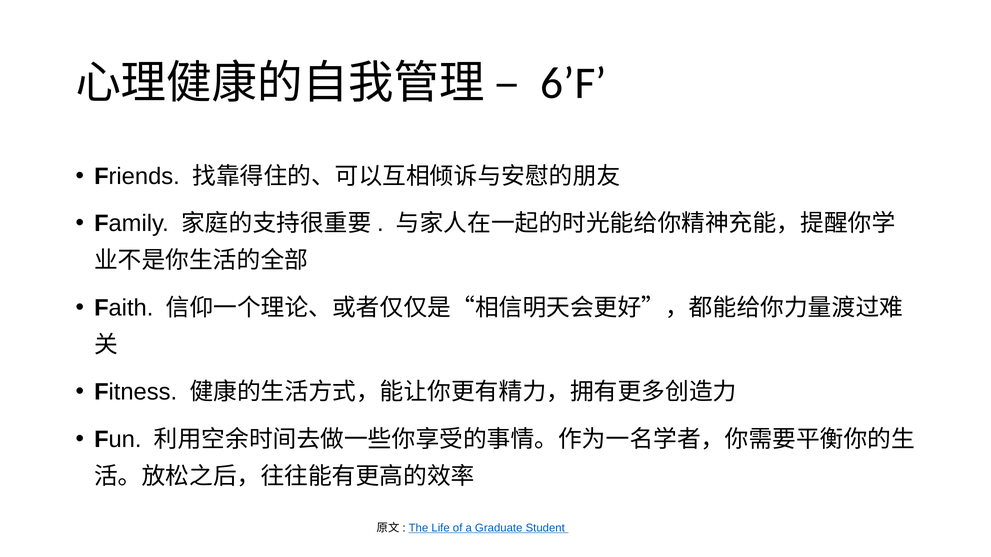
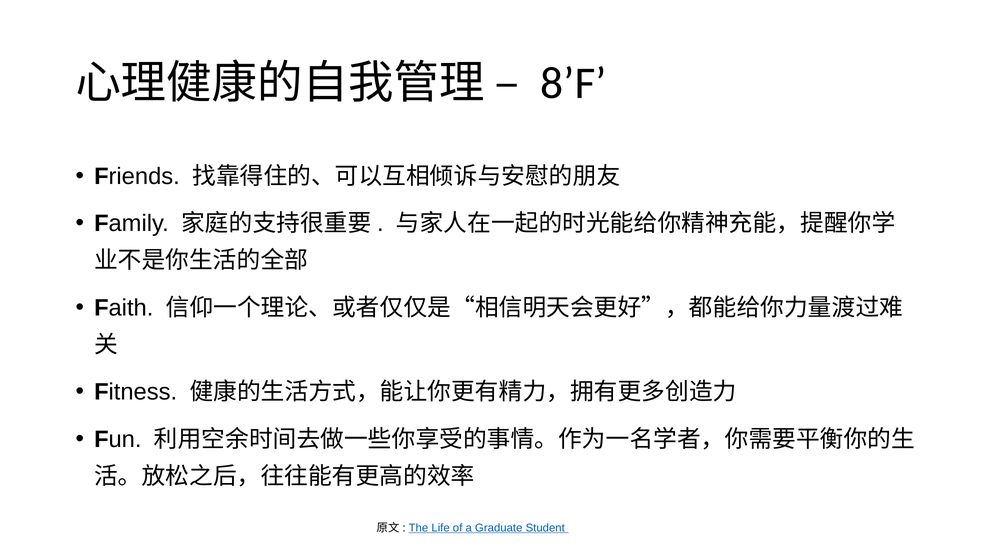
6’F: 6’F -> 8’F
